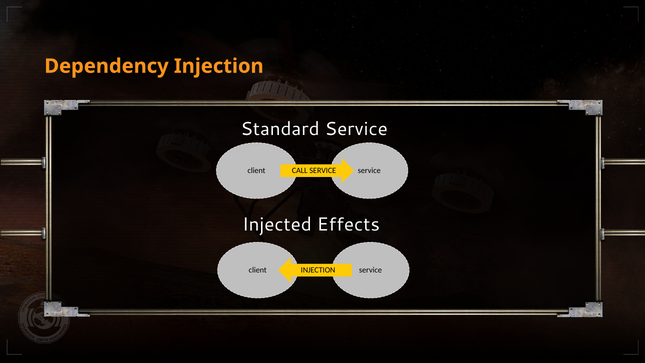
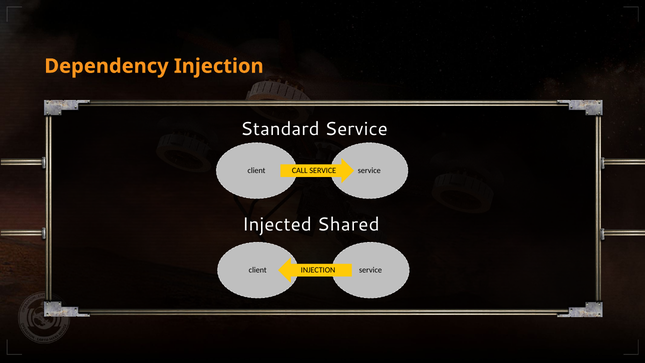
Effects: Effects -> Shared
